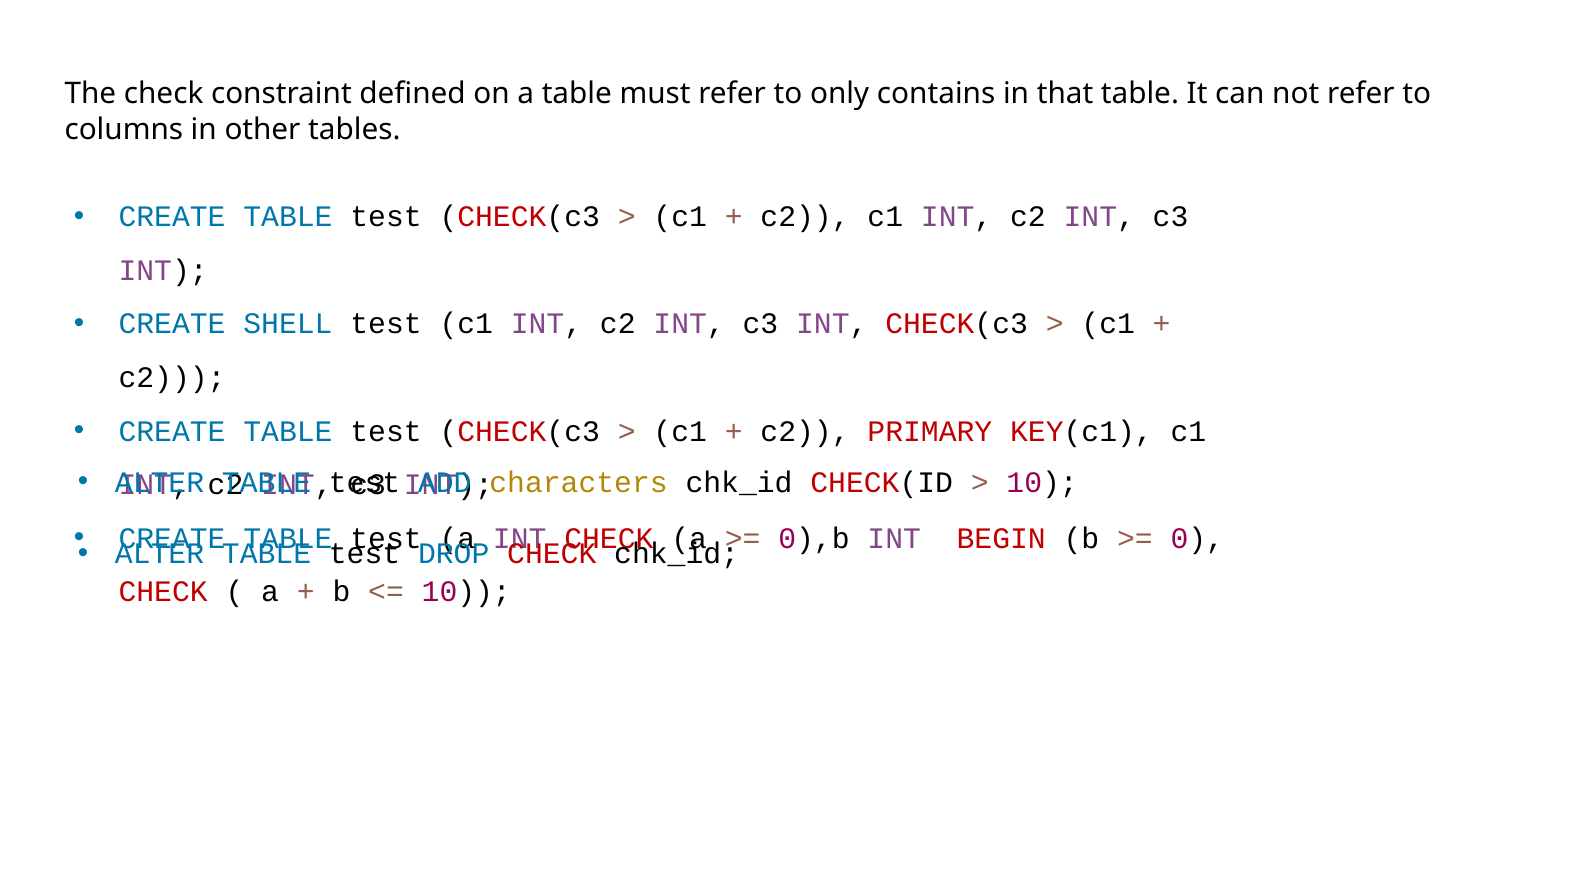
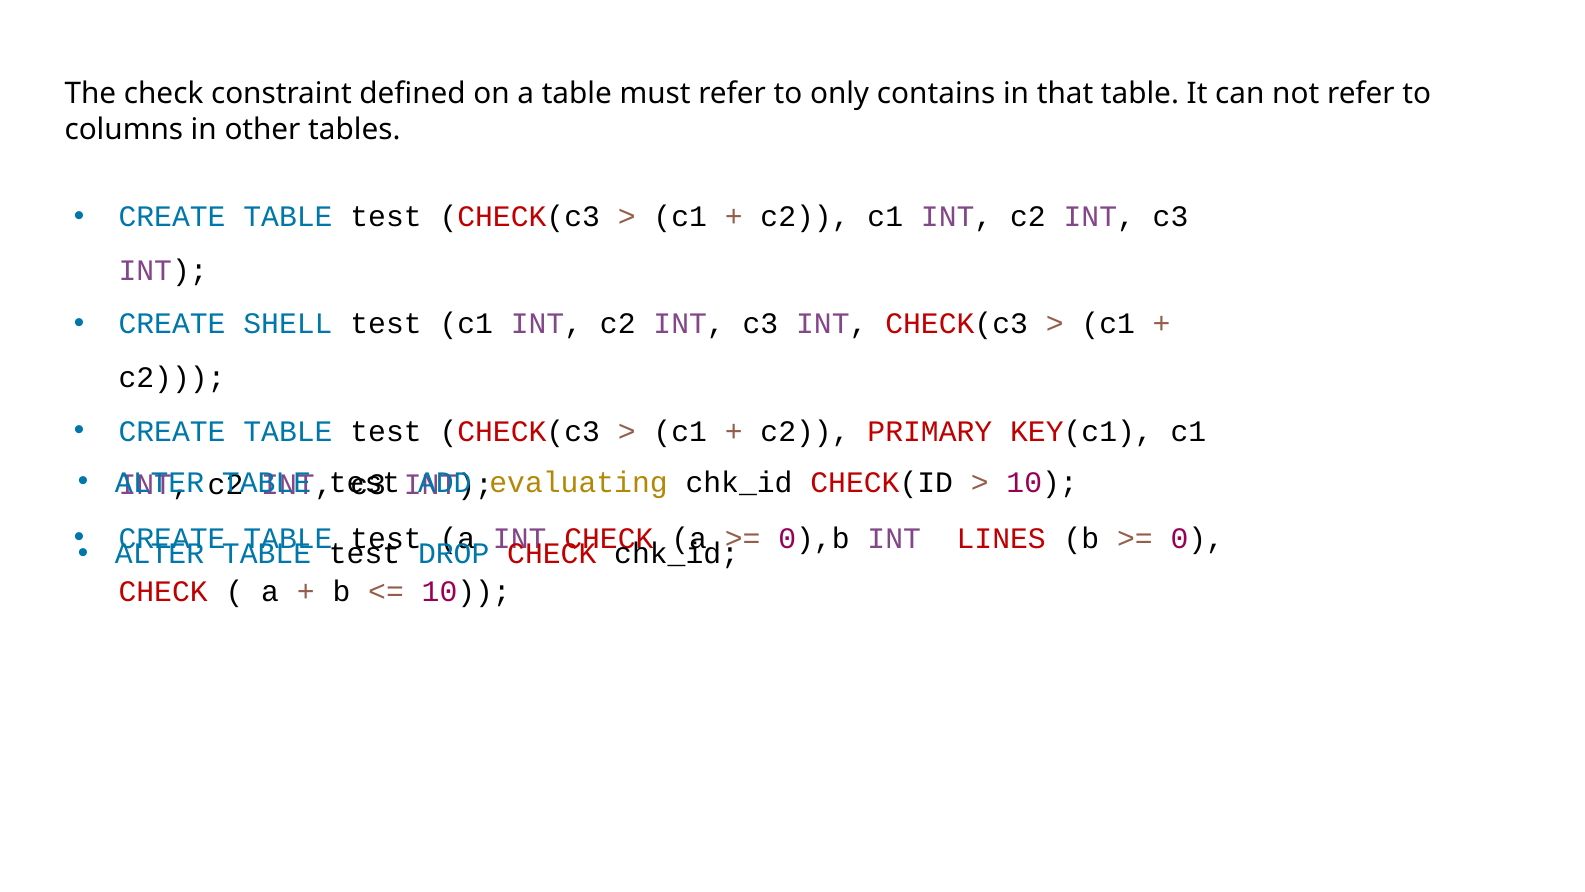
characters: characters -> evaluating
BEGIN: BEGIN -> LINES
